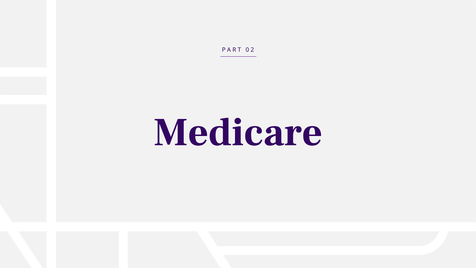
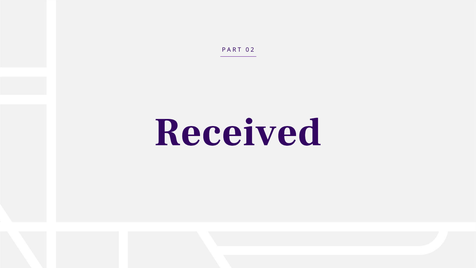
Medicare: Medicare -> Received
